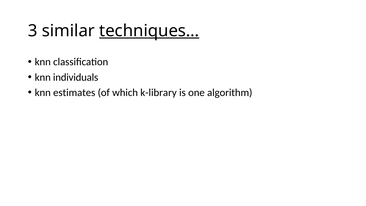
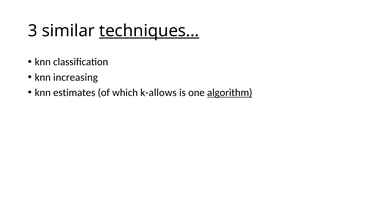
individuals: individuals -> increasing
k-library: k-library -> k-allows
algorithm underline: none -> present
